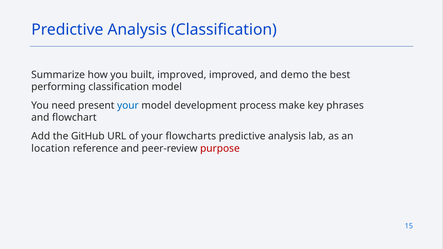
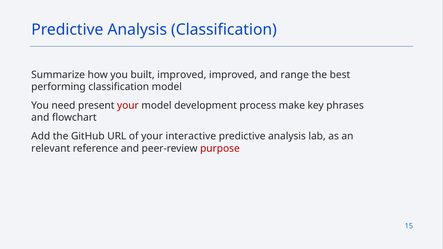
demo: demo -> range
your at (128, 106) colour: blue -> red
flowcharts: flowcharts -> interactive
location: location -> relevant
